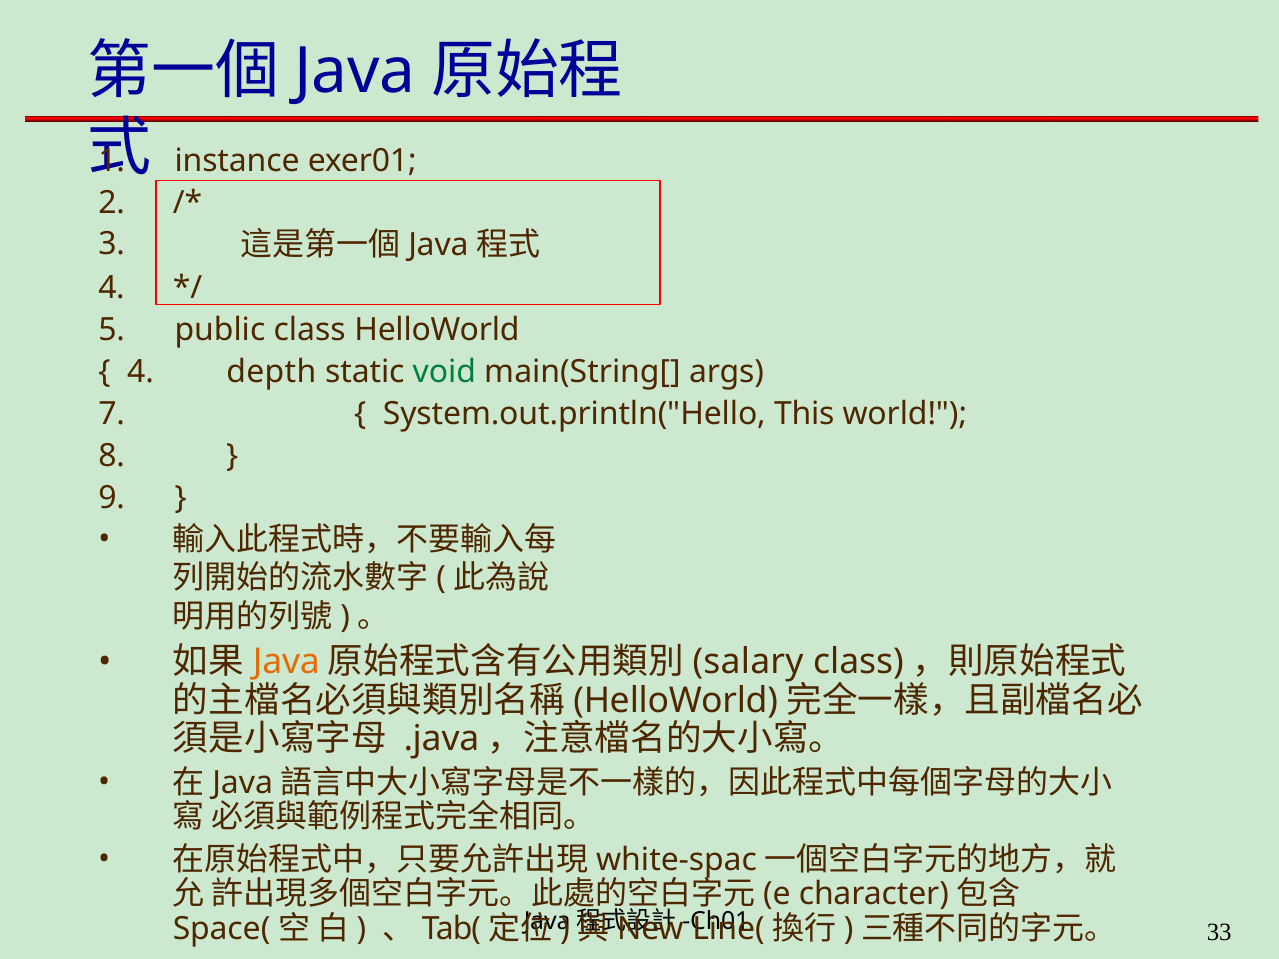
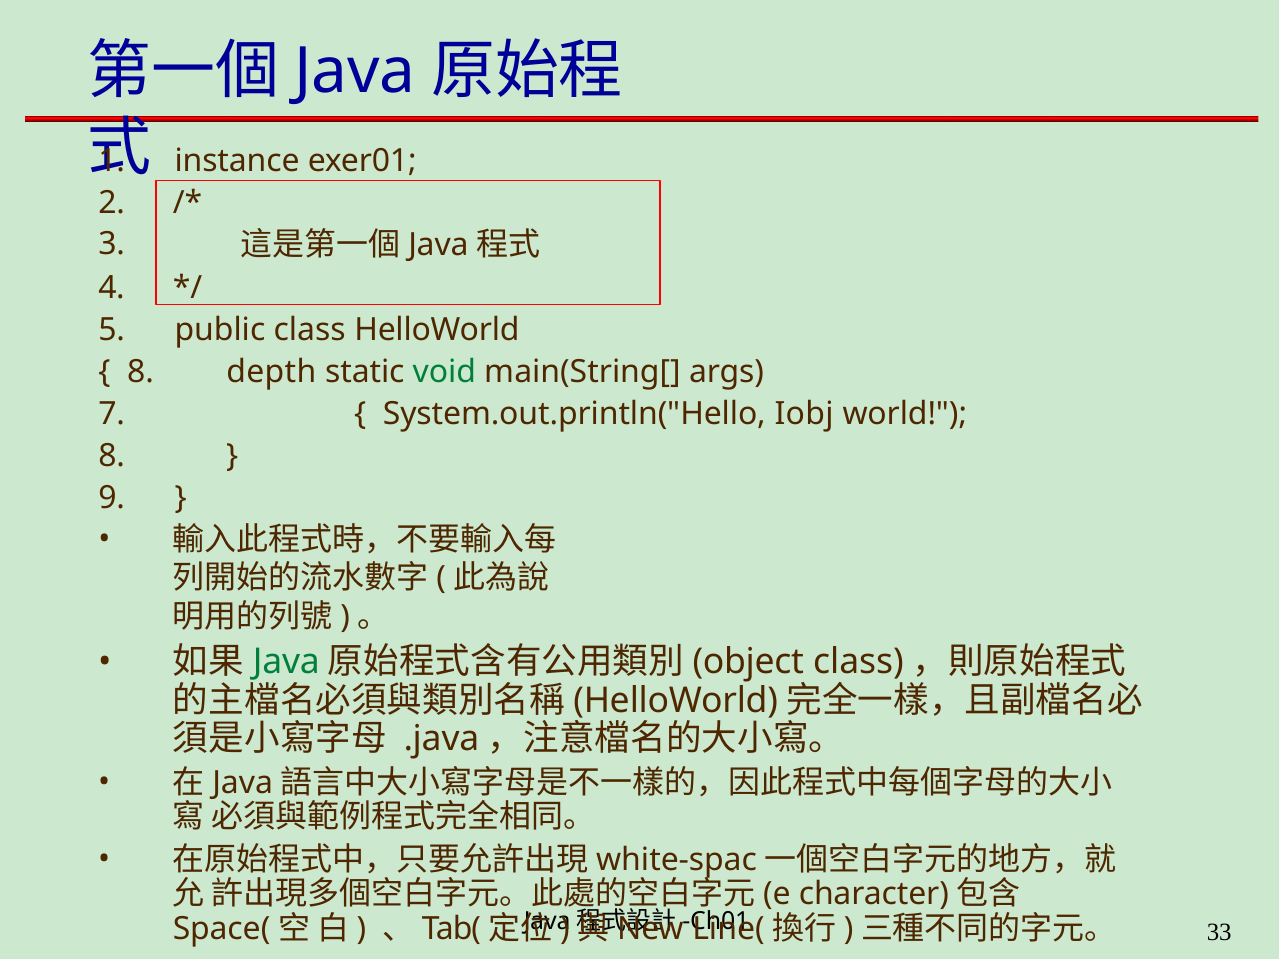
4 at (140, 372): 4 -> 8
This: This -> Iobj
Java at (286, 662) colour: orange -> green
salary: salary -> object
